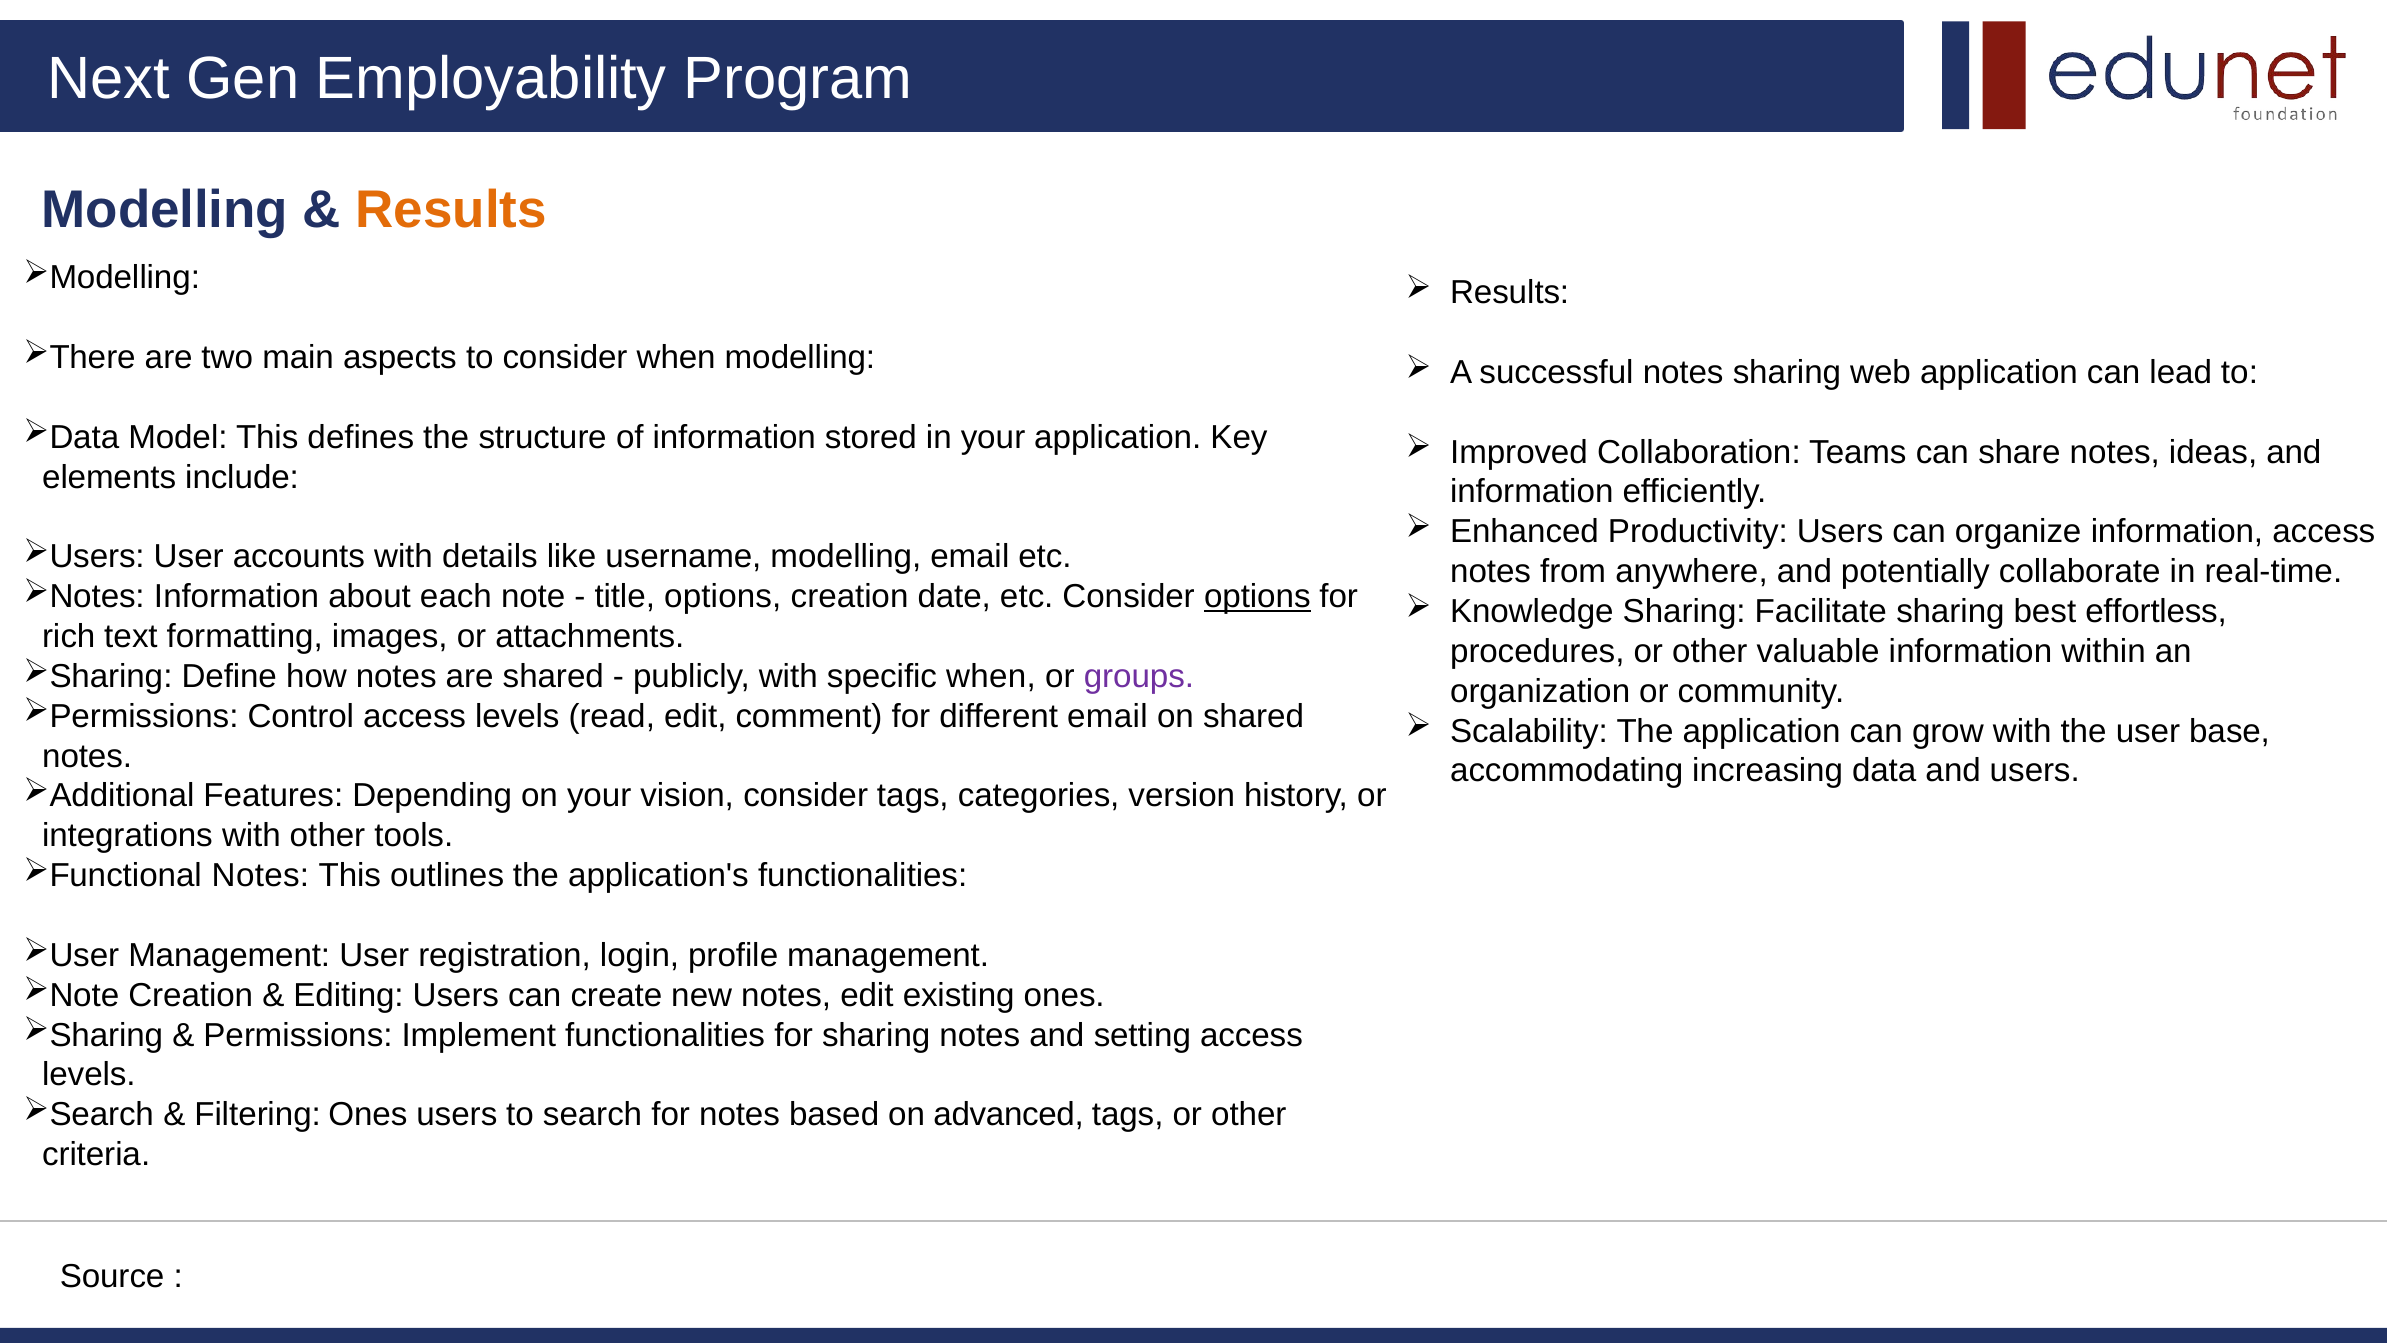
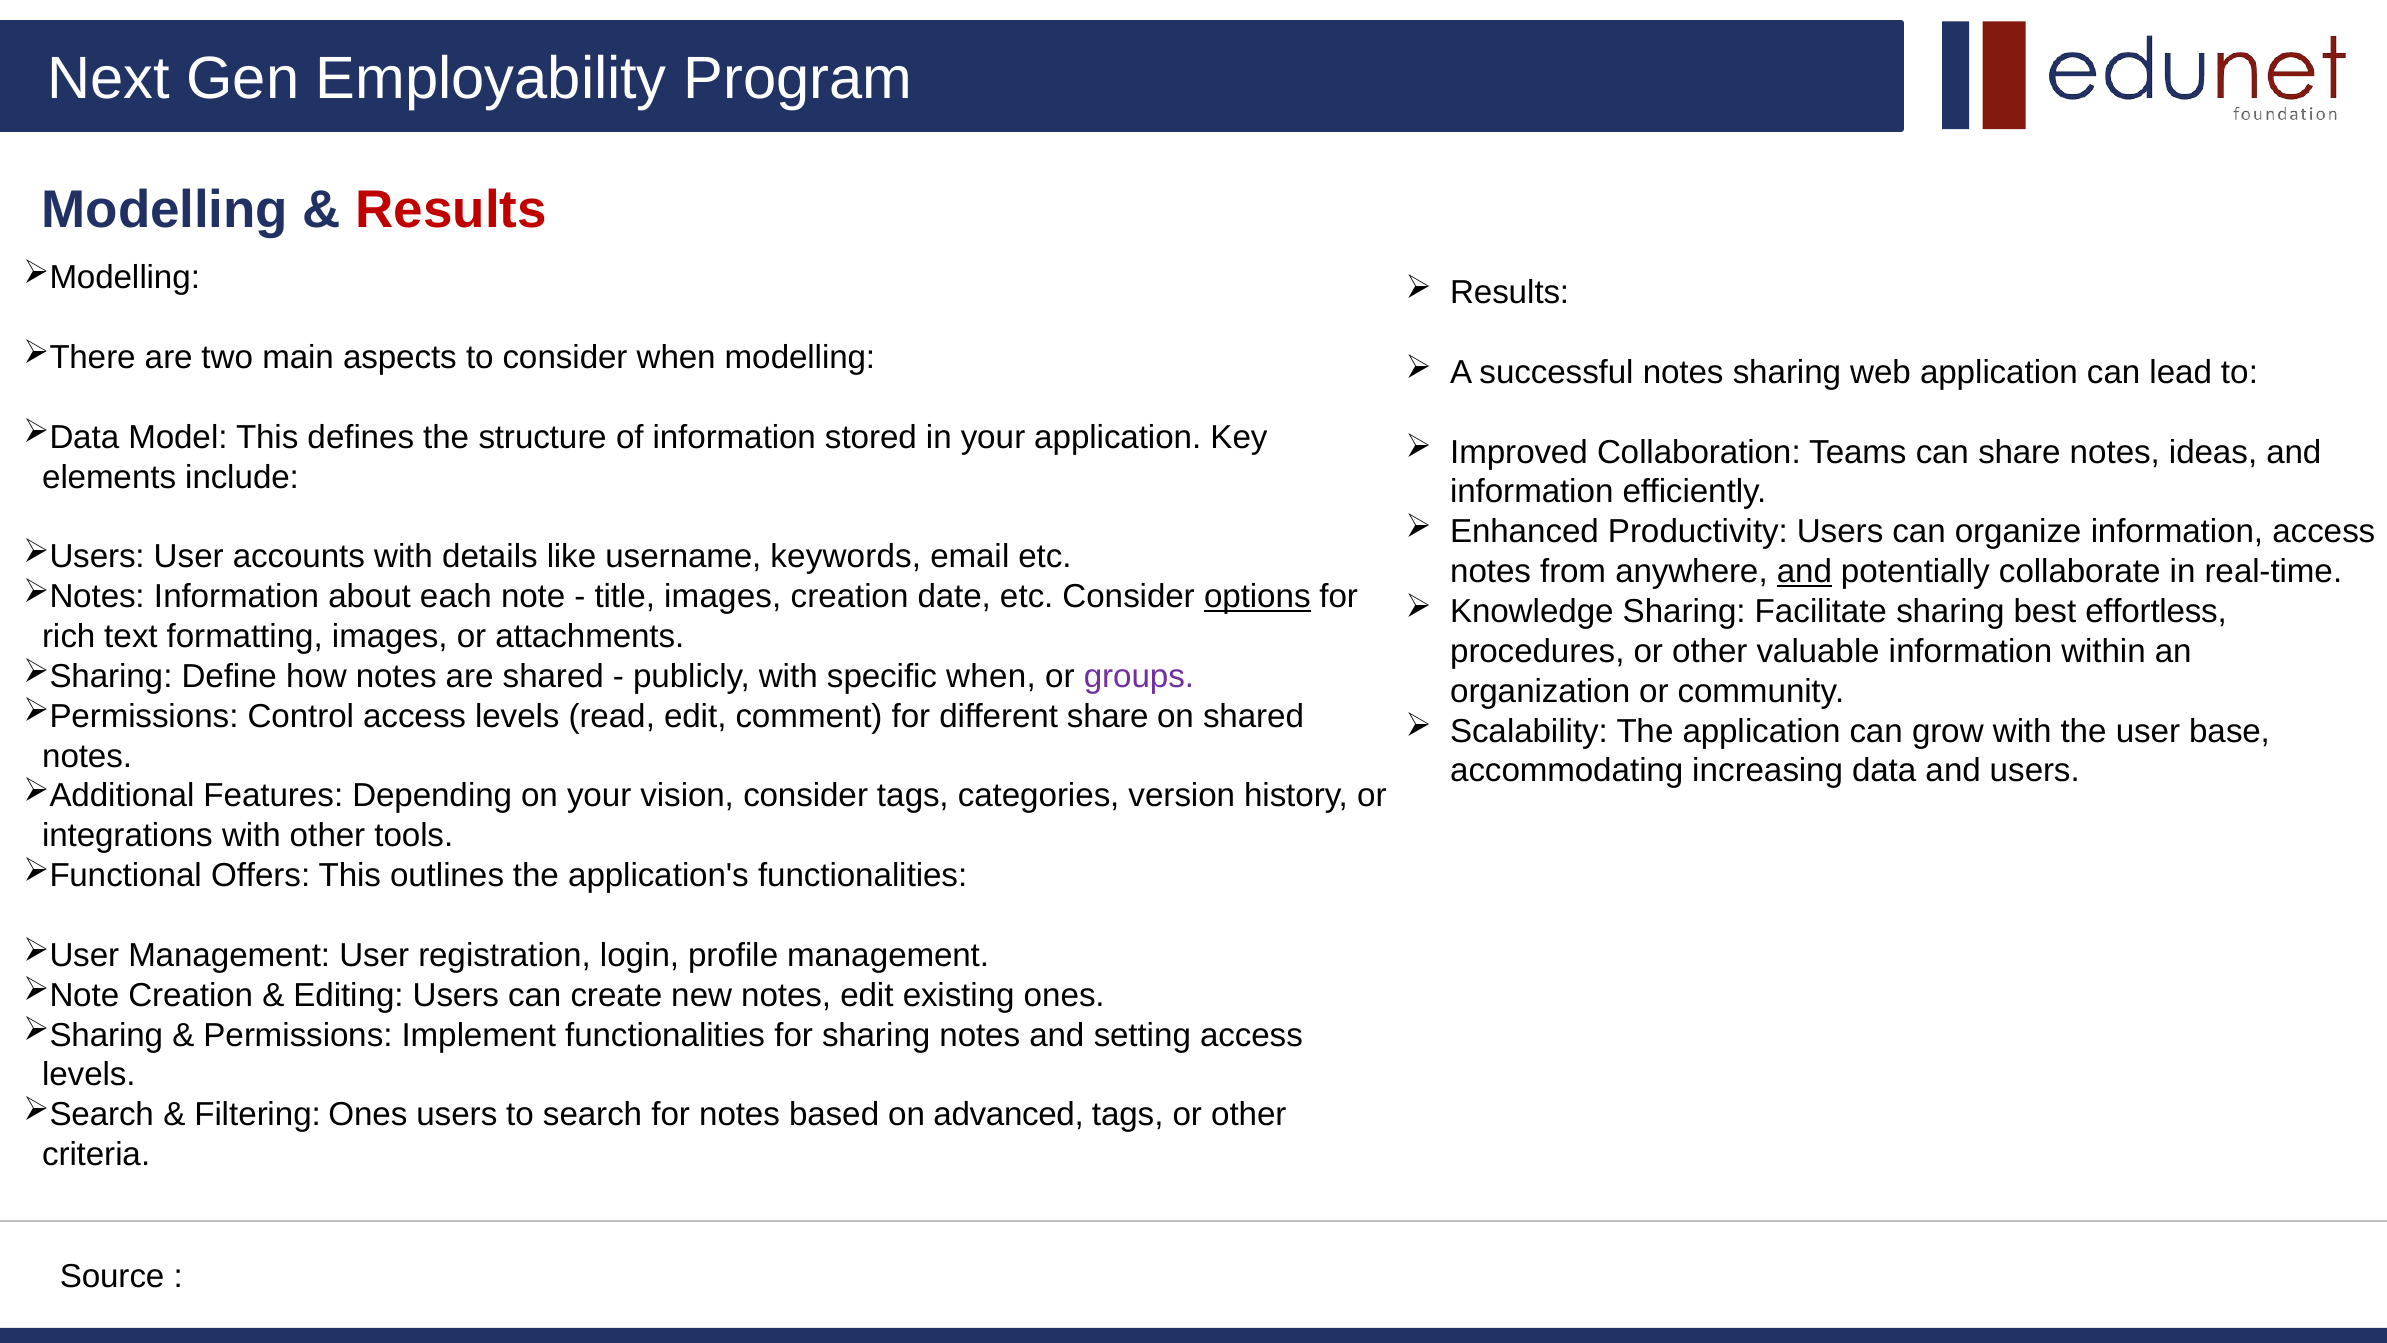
Results at (451, 210) colour: orange -> red
username modelling: modelling -> keywords
and at (1804, 572) underline: none -> present
title options: options -> images
different email: email -> share
Notes at (260, 876): Notes -> Offers
